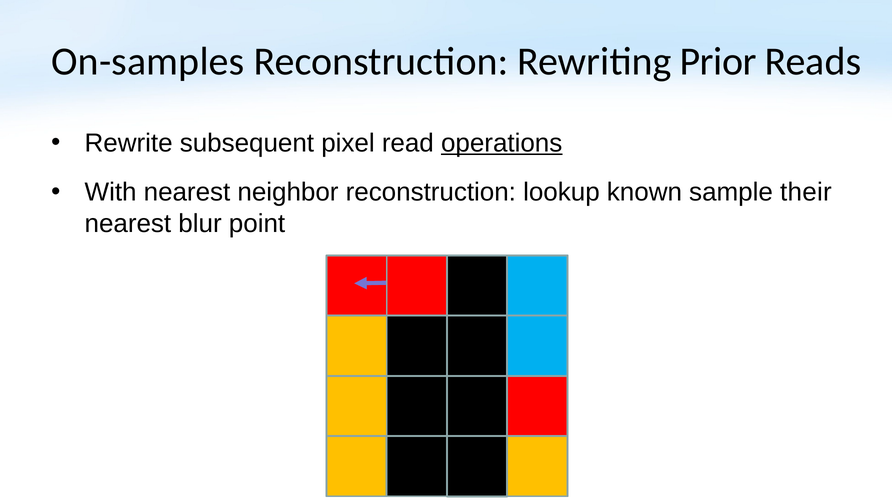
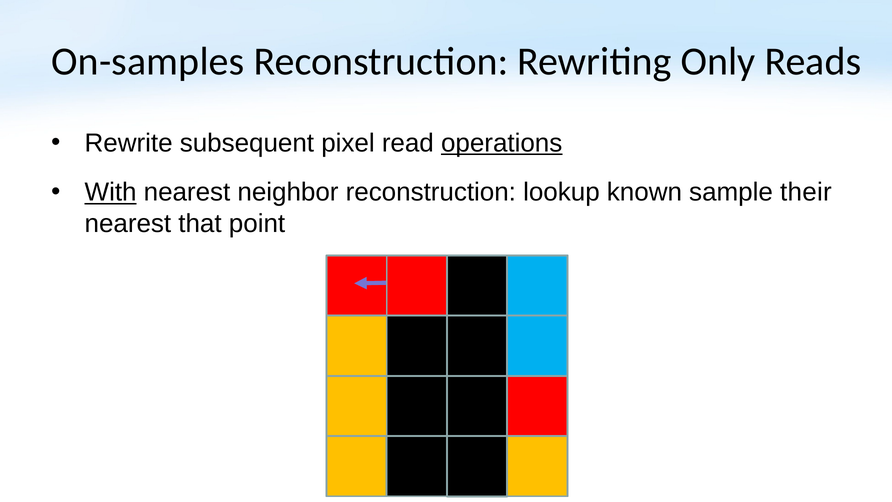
Prior: Prior -> Only
With underline: none -> present
blur: blur -> that
